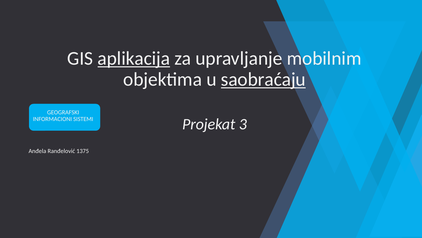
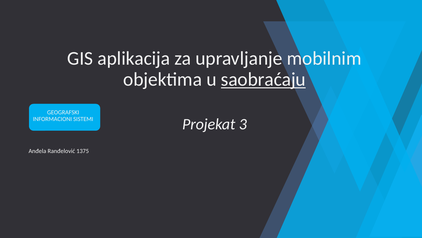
aplikacija underline: present -> none
